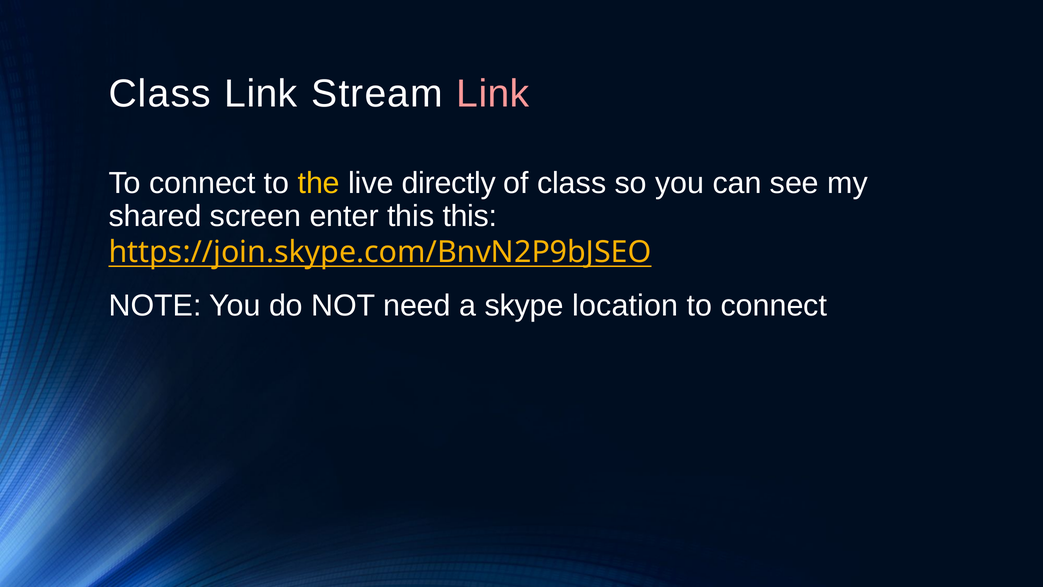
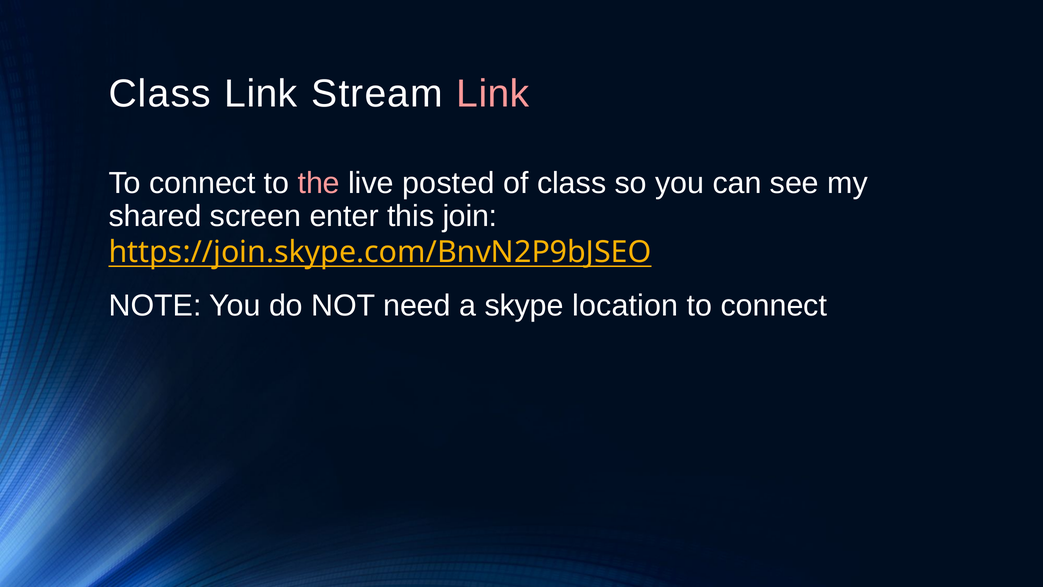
the colour: yellow -> pink
directly: directly -> posted
this this: this -> join
